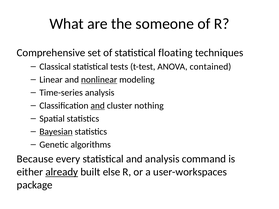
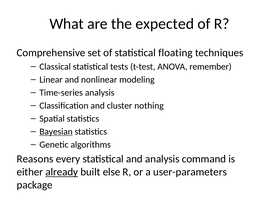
someone: someone -> expected
contained: contained -> remember
nonlinear underline: present -> none
and at (98, 106) underline: present -> none
Because: Because -> Reasons
user-workspaces: user-workspaces -> user-parameters
